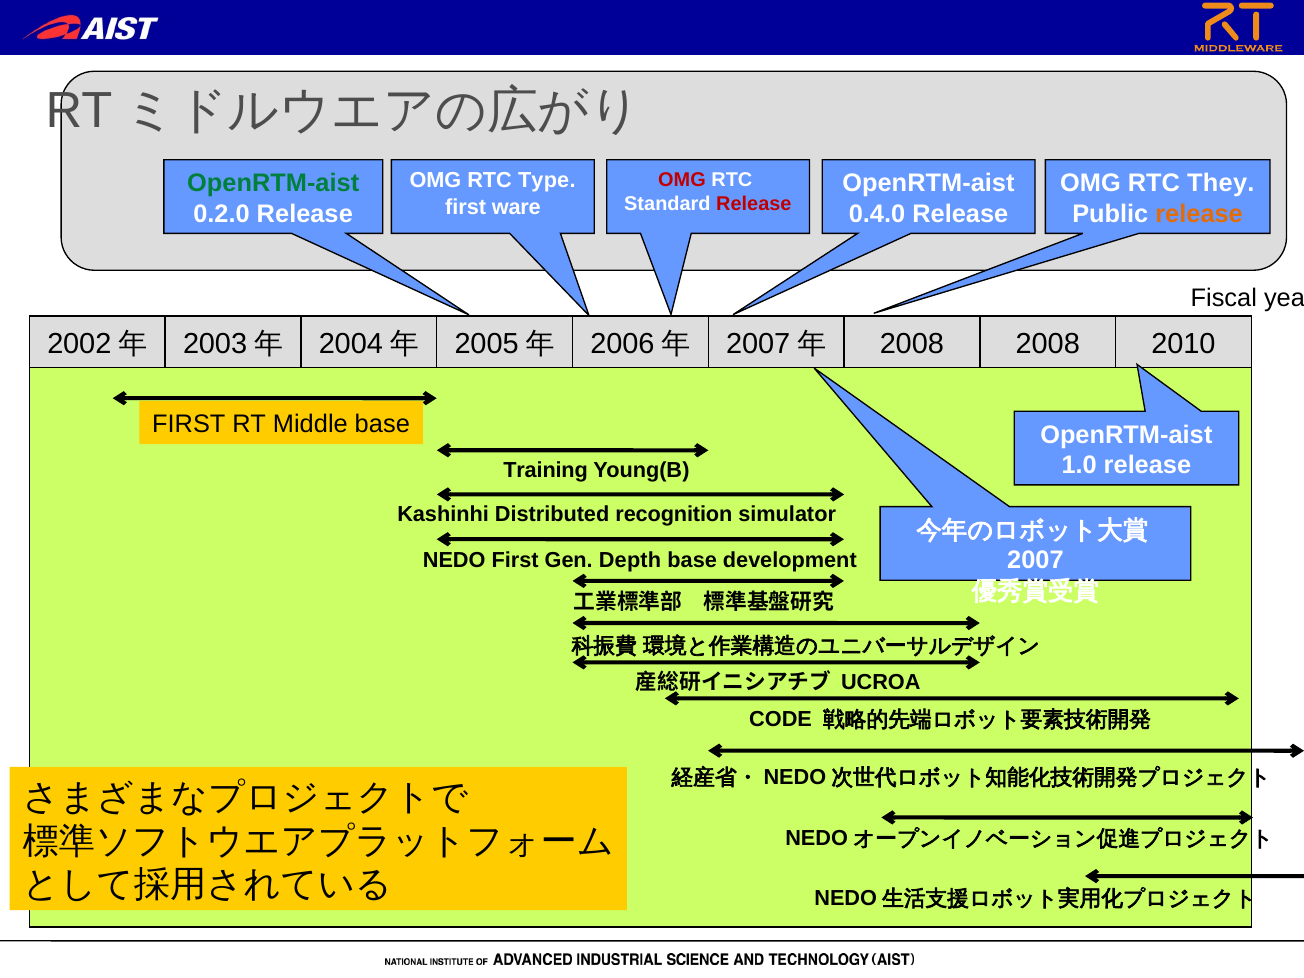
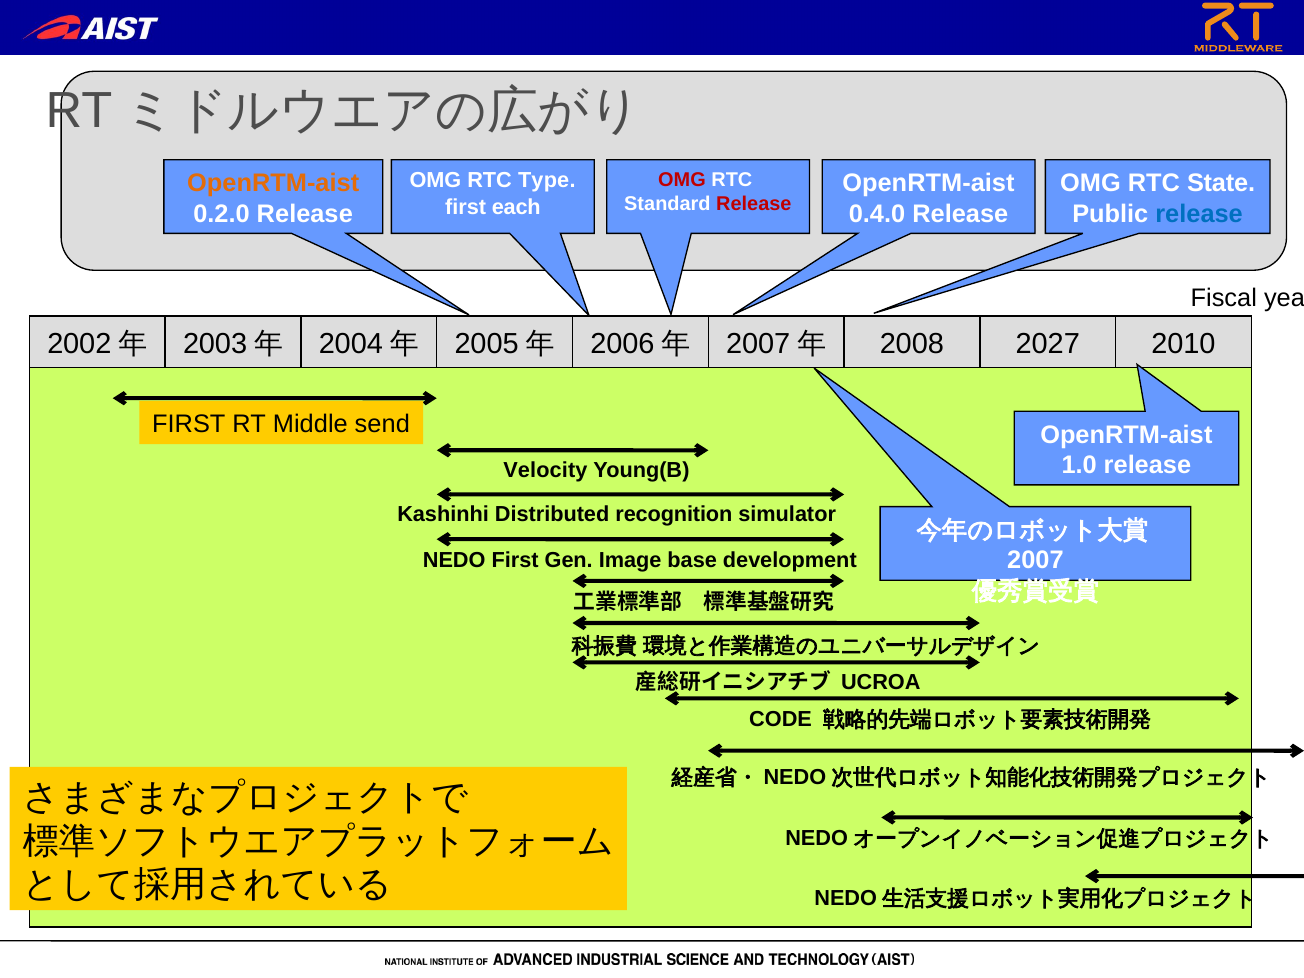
OpenRTM-aist at (273, 183) colour: green -> orange
They: They -> State
ware: ware -> each
release at (1199, 214) colour: orange -> blue
2008 2008: 2008 -> 2027
Middle base: base -> send
Training: Training -> Velocity
Depth: Depth -> Image
